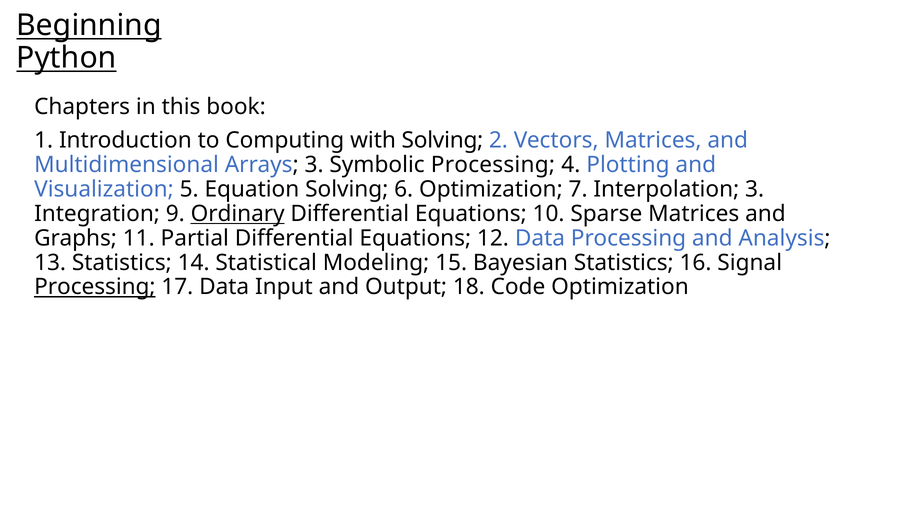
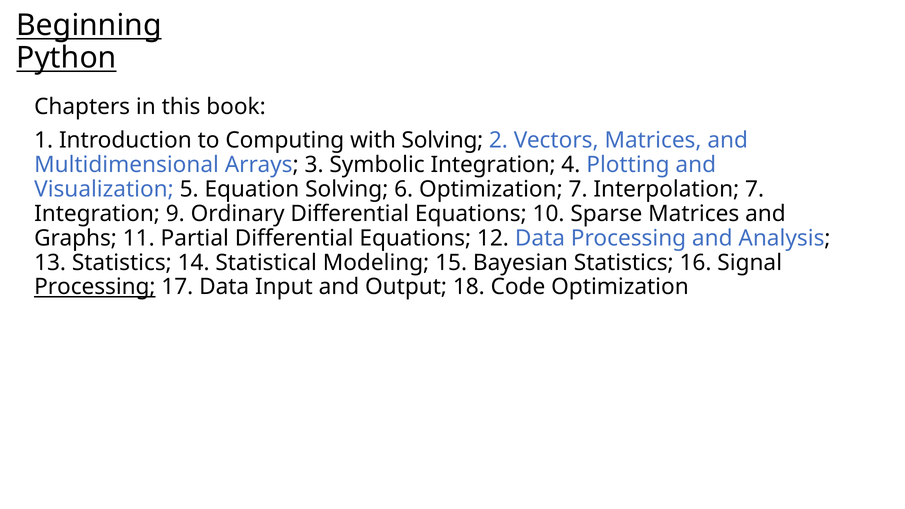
Symbolic Processing: Processing -> Integration
Interpolation 3: 3 -> 7
Ordinary underline: present -> none
